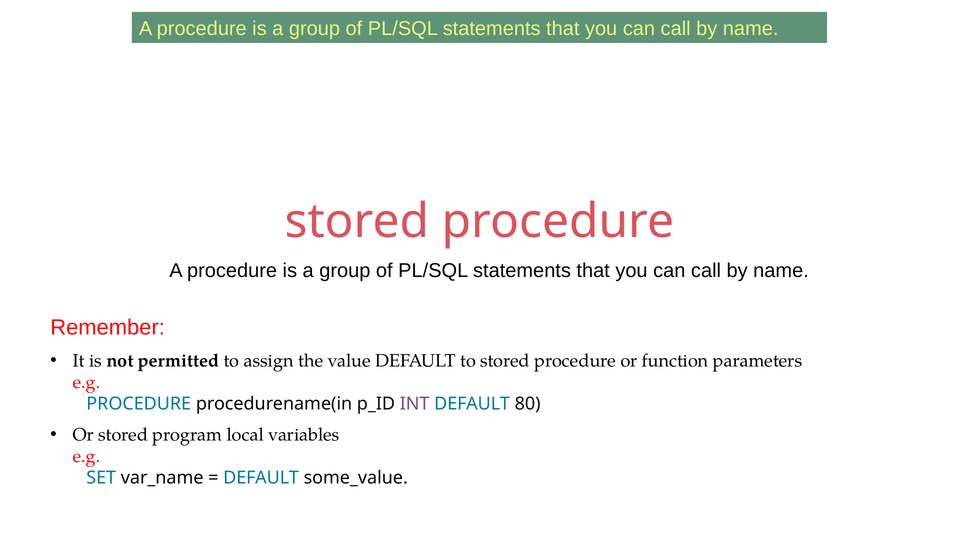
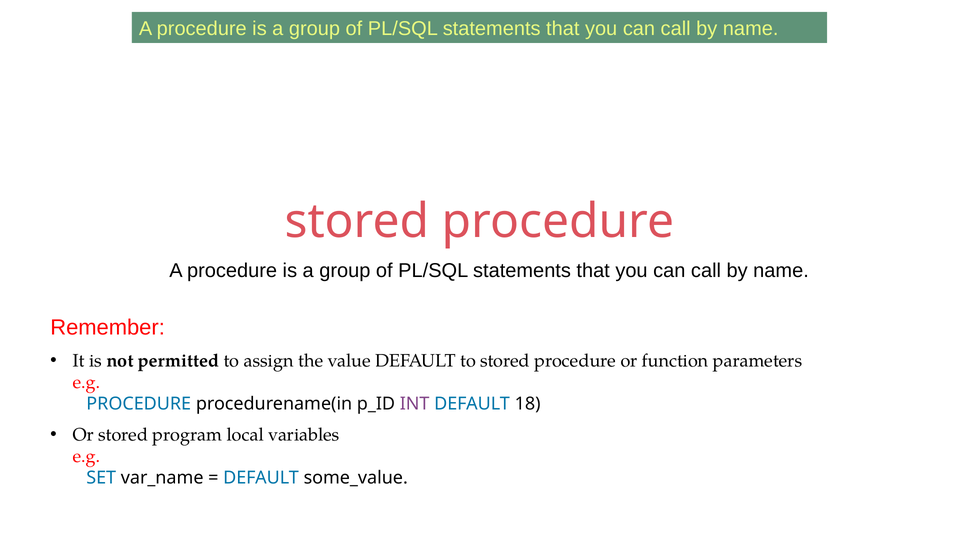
80: 80 -> 18
